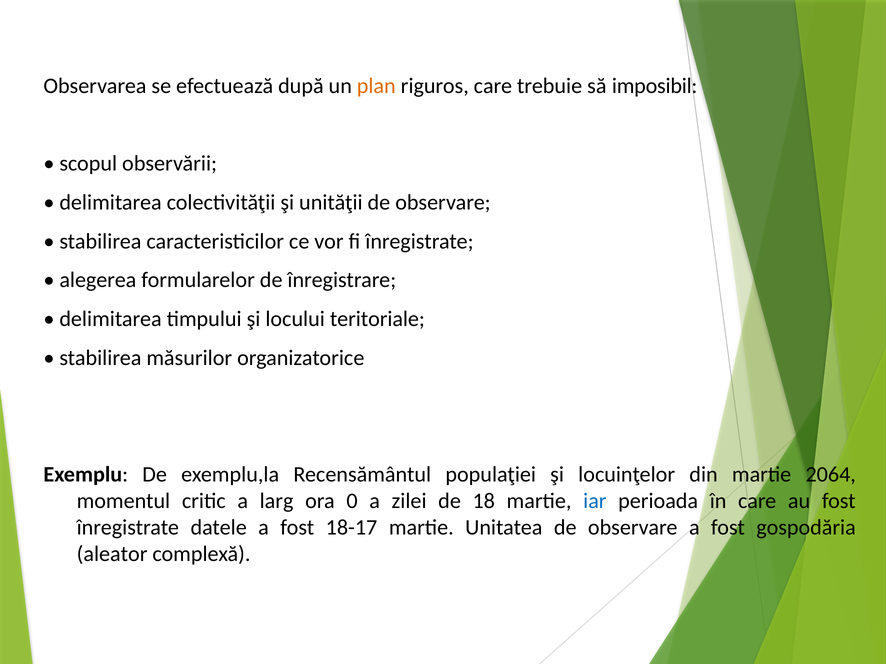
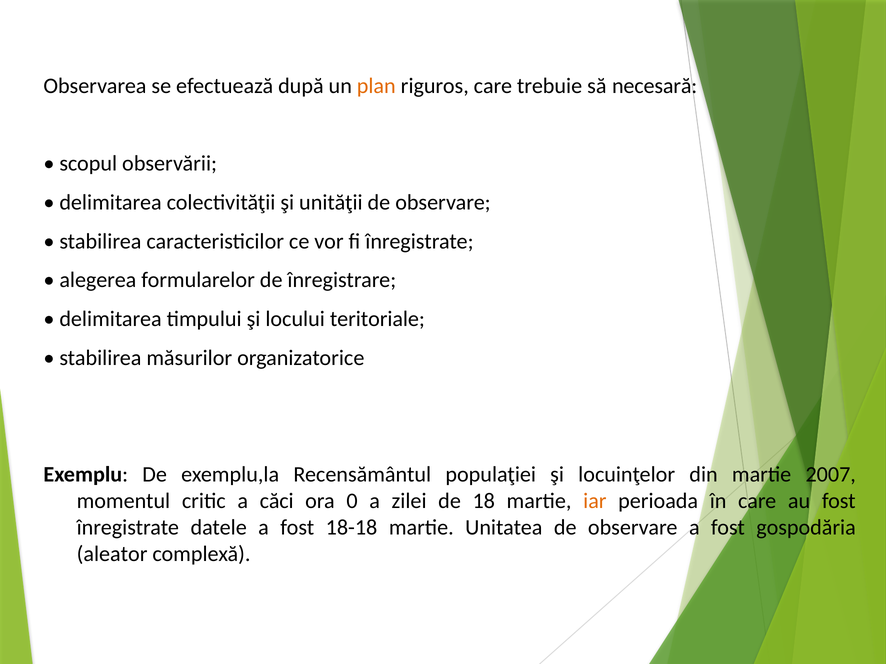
imposibil: imposibil -> necesară
2064: 2064 -> 2007
larg: larg -> căci
iar colour: blue -> orange
18-17: 18-17 -> 18-18
